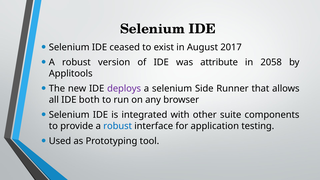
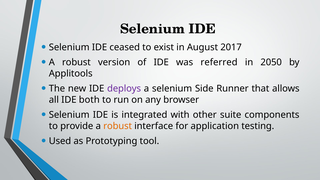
attribute: attribute -> referred
2058: 2058 -> 2050
robust at (118, 126) colour: blue -> orange
